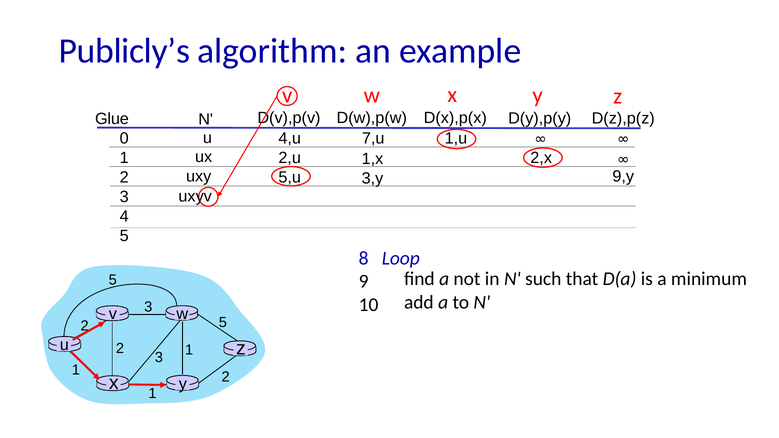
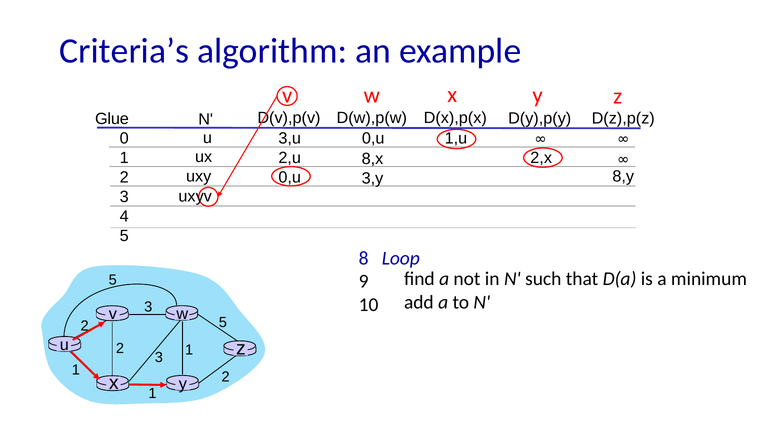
Publicly’s: Publicly’s -> Criteria’s
7,u at (373, 138): 7,u -> 0,u
4,u: 4,u -> 3,u
1,x: 1,x -> 8,x
9,y: 9,y -> 8,y
5,u at (290, 177): 5,u -> 0,u
